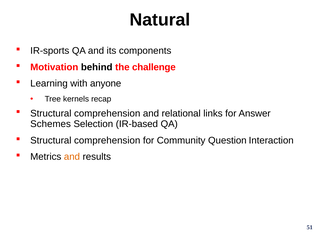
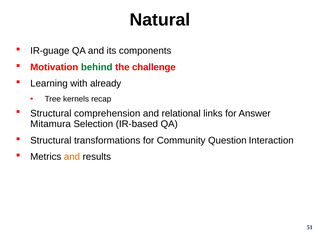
IR-sports: IR-sports -> IR-guage
behind colour: black -> green
anyone: anyone -> already
Schemes: Schemes -> Mitamura
comprehension at (107, 141): comprehension -> transformations
